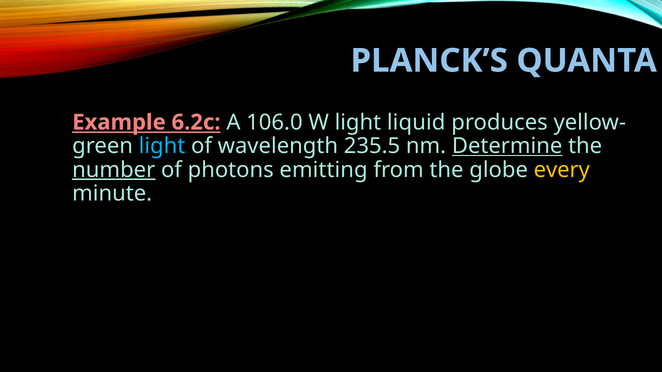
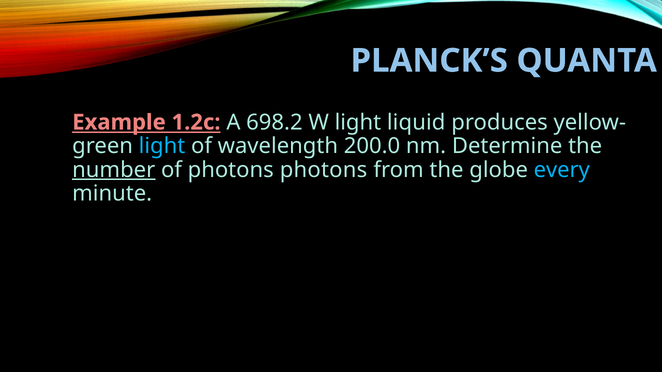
6.2c: 6.2c -> 1.2c
106.0: 106.0 -> 698.2
235.5: 235.5 -> 200.0
Determine underline: present -> none
photons emitting: emitting -> photons
every colour: yellow -> light blue
